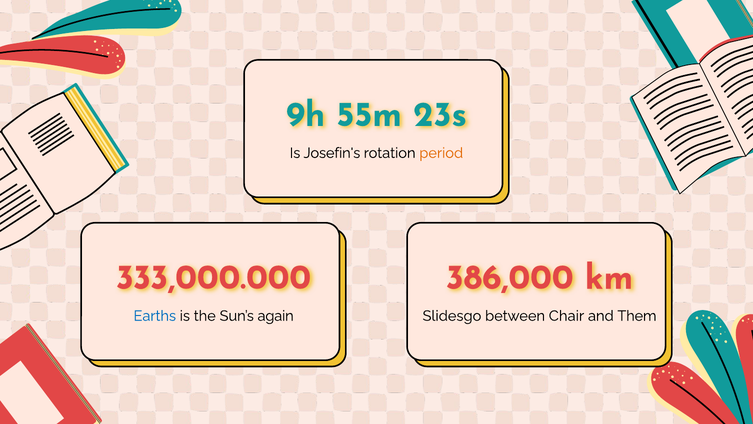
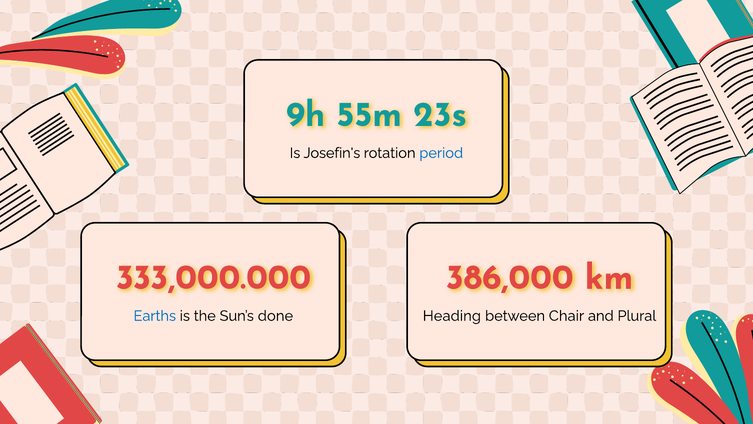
period colour: orange -> blue
again: again -> done
Slidesgo: Slidesgo -> Heading
Them: Them -> Plural
